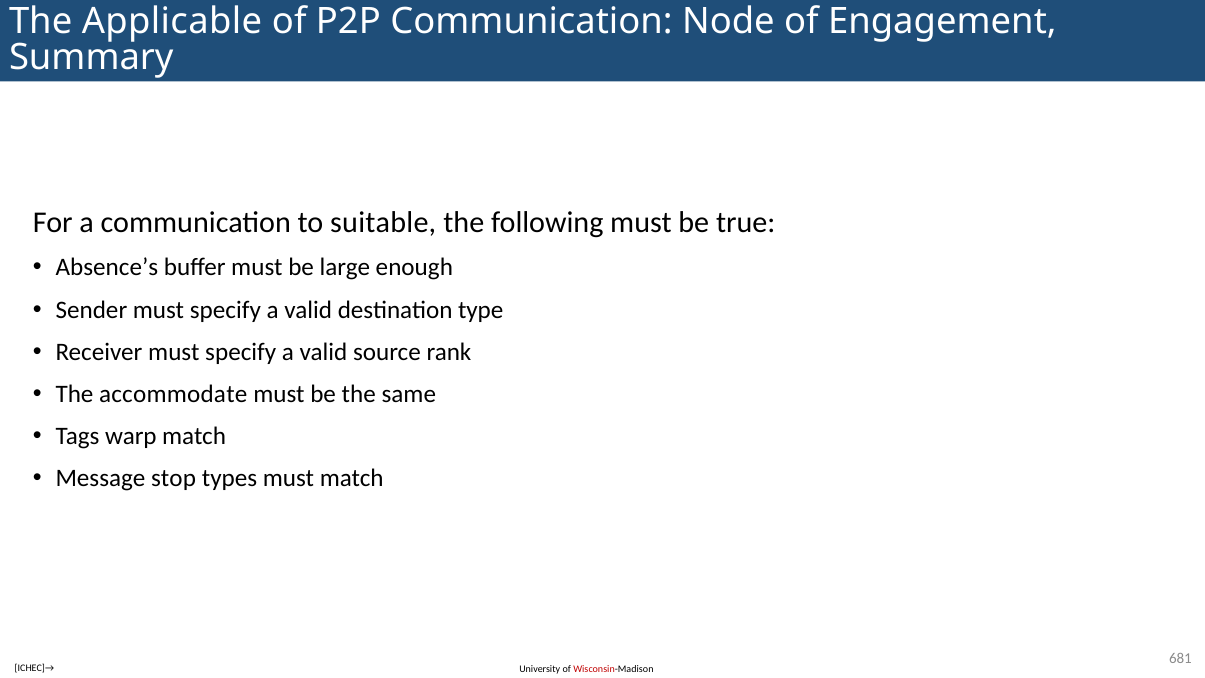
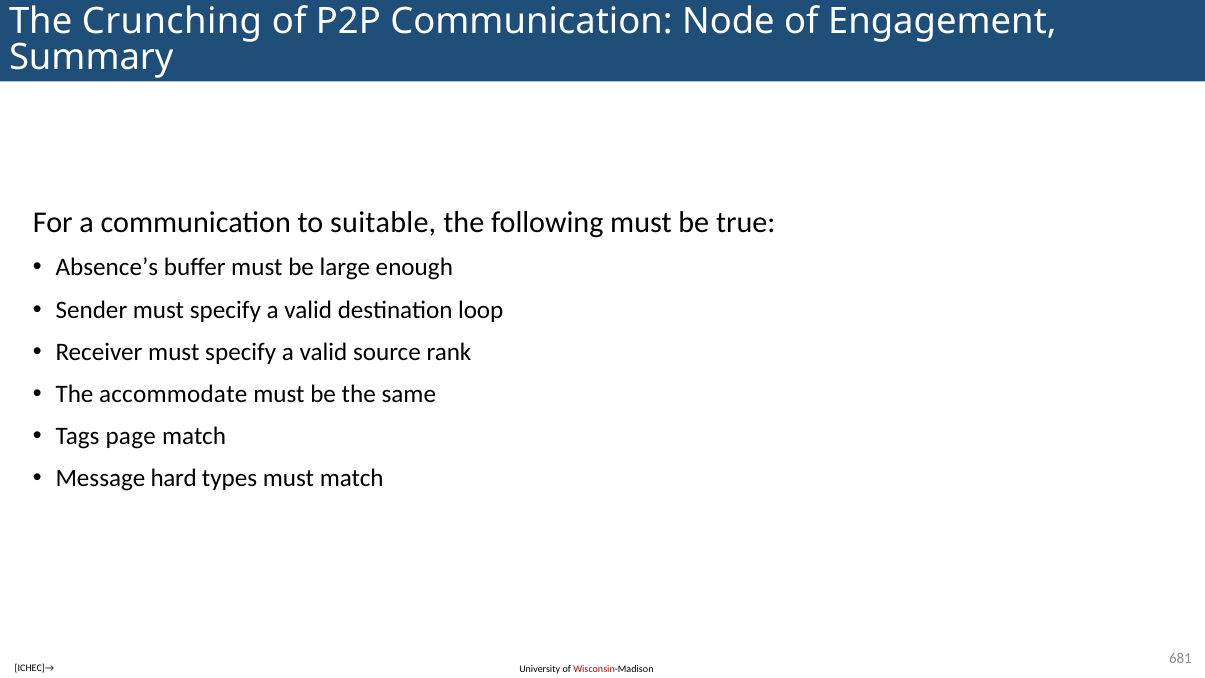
Applicable: Applicable -> Crunching
type: type -> loop
warp: warp -> page
stop: stop -> hard
